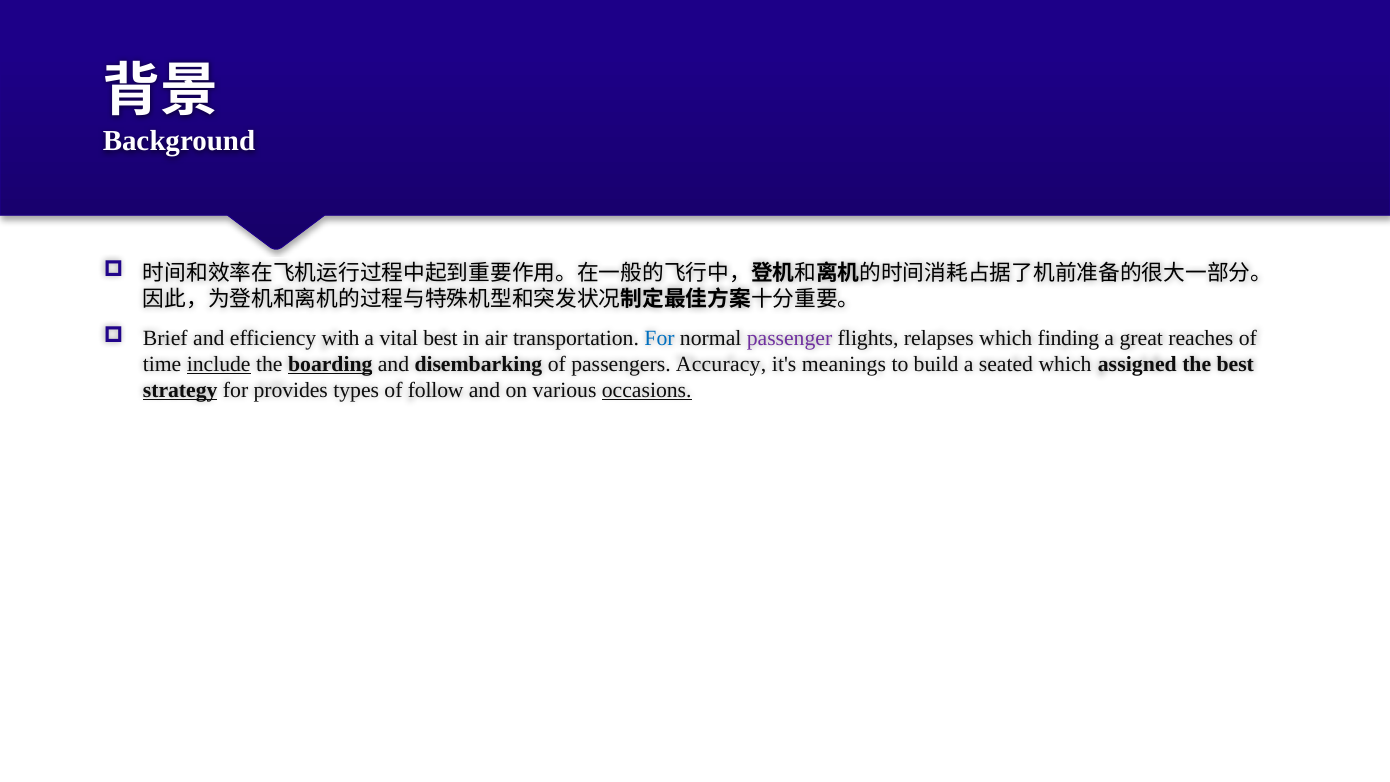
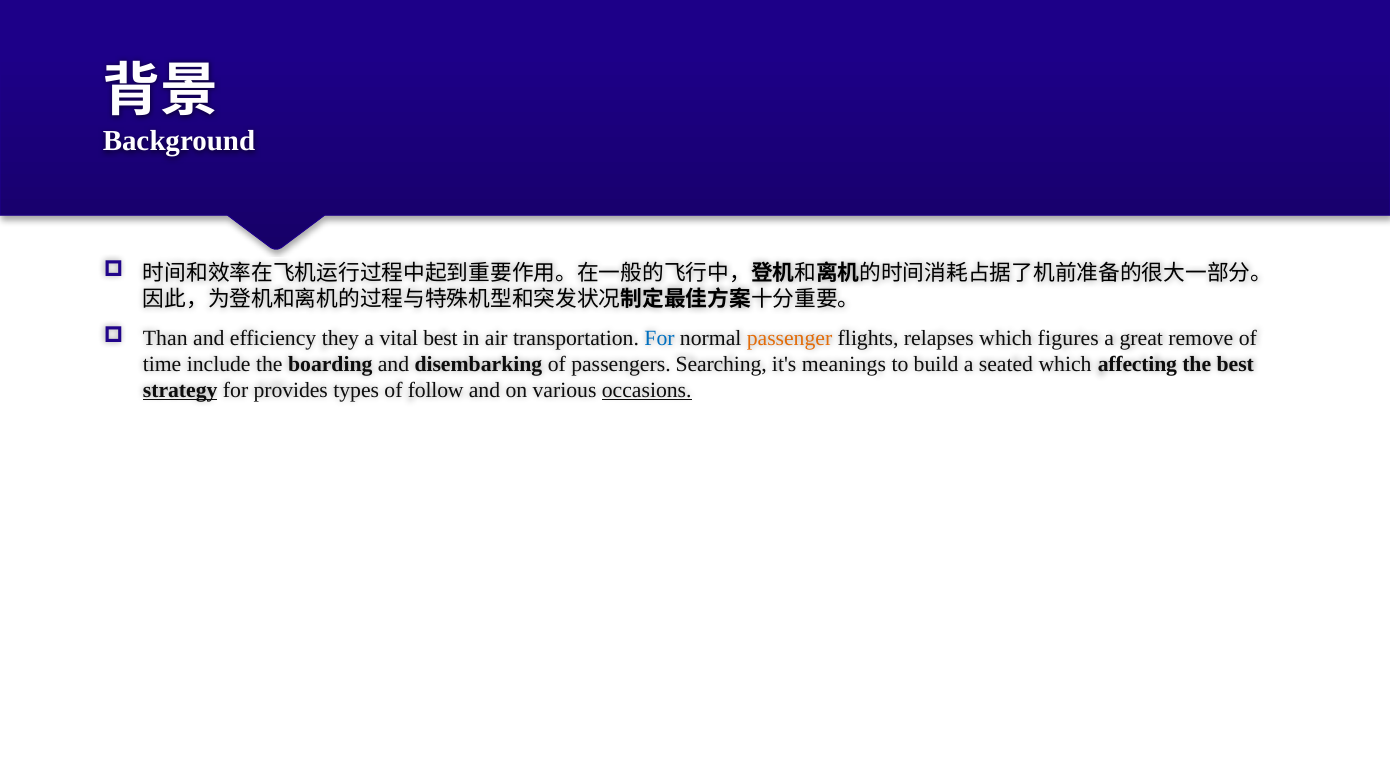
Brief: Brief -> Than
with: with -> they
passenger colour: purple -> orange
finding: finding -> figures
reaches: reaches -> remove
include underline: present -> none
boarding underline: present -> none
Accuracy: Accuracy -> Searching
assigned: assigned -> affecting
